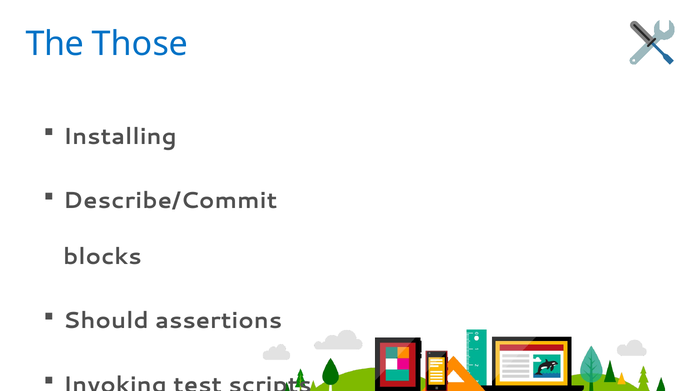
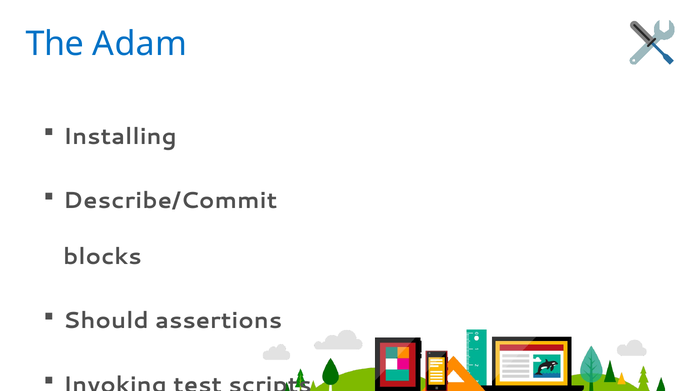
Those: Those -> Adam
